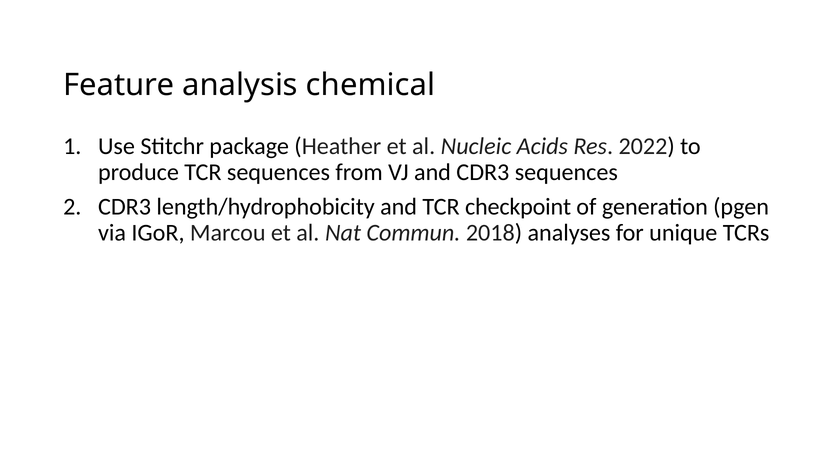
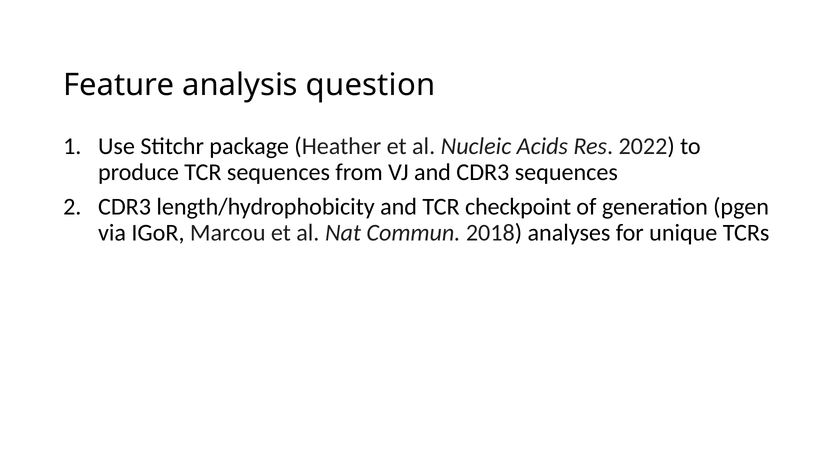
chemical: chemical -> question
